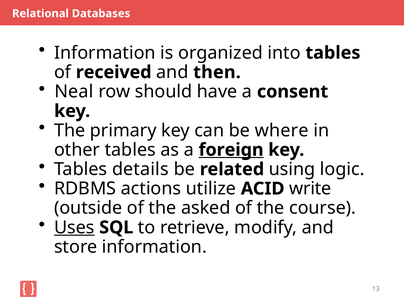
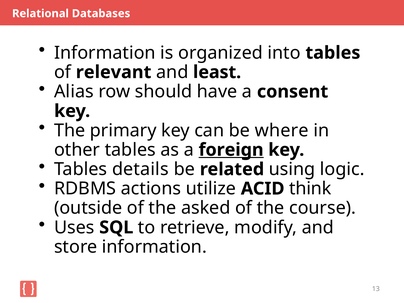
received: received -> relevant
then: then -> least
Neal: Neal -> Alias
write: write -> think
Uses underline: present -> none
